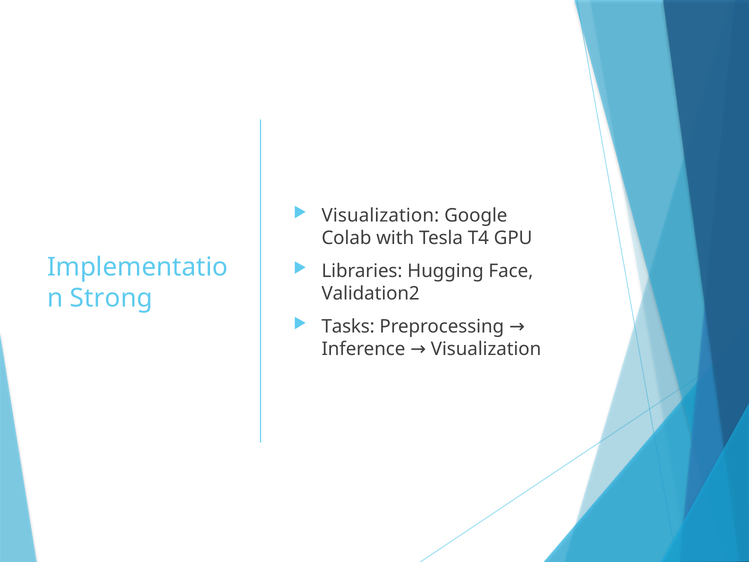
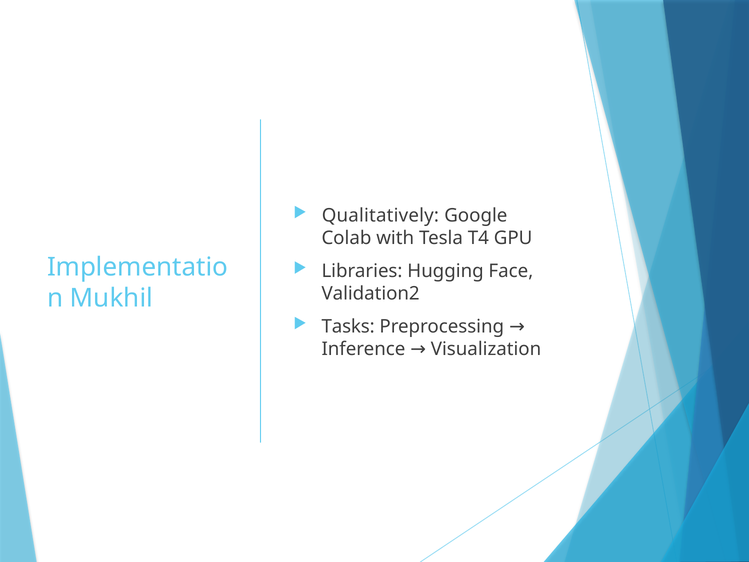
Visualization at (380, 216): Visualization -> Qualitatively
Strong: Strong -> Mukhil
